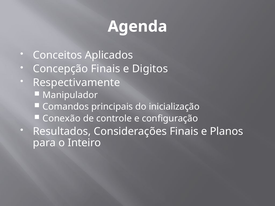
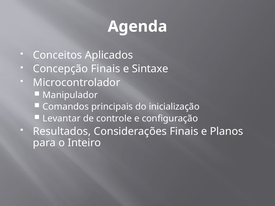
Digitos: Digitos -> Sintaxe
Respectivamente: Respectivamente -> Microcontrolador
Conexão: Conexão -> Levantar
